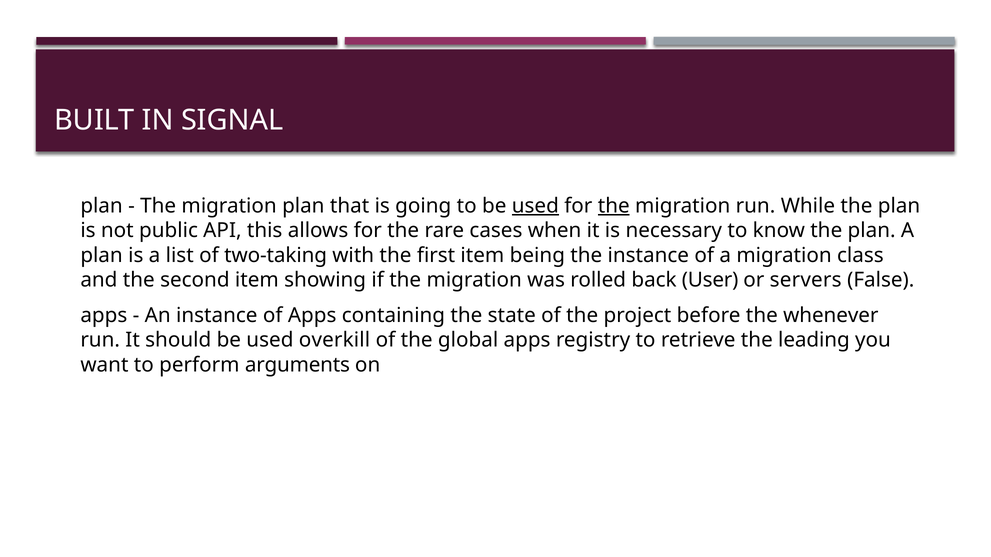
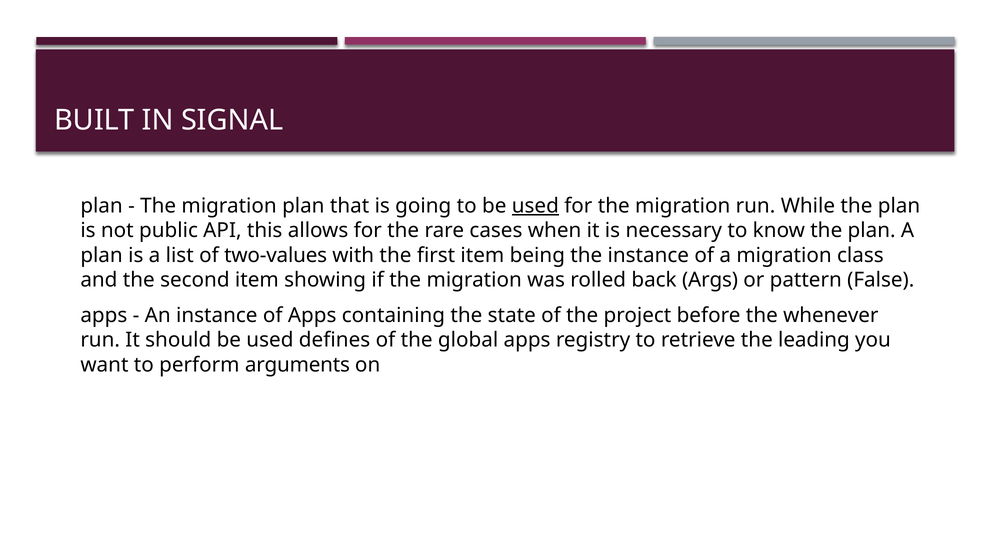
the at (614, 206) underline: present -> none
two-taking: two-taking -> two-values
User: User -> Args
servers: servers -> pattern
overkill: overkill -> defines
